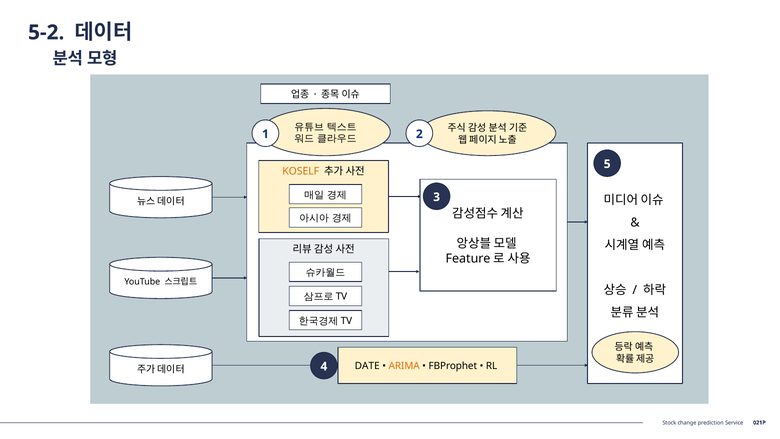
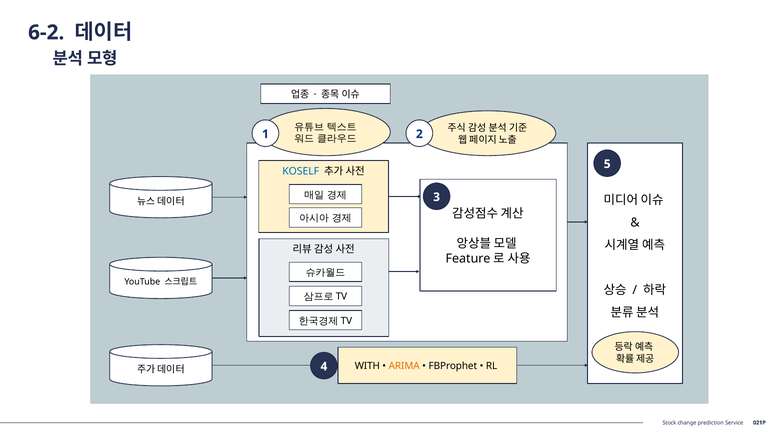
5-2: 5-2 -> 6-2
KOSELF colour: orange -> blue
DATE: DATE -> WITH
